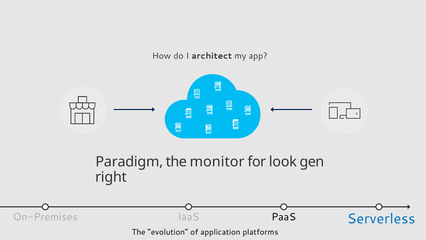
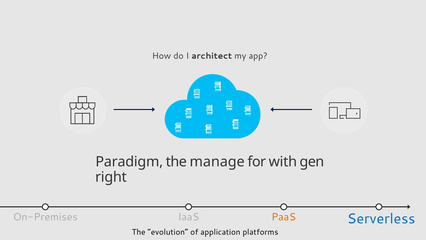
monitor: monitor -> manage
look: look -> with
PaaS colour: black -> orange
